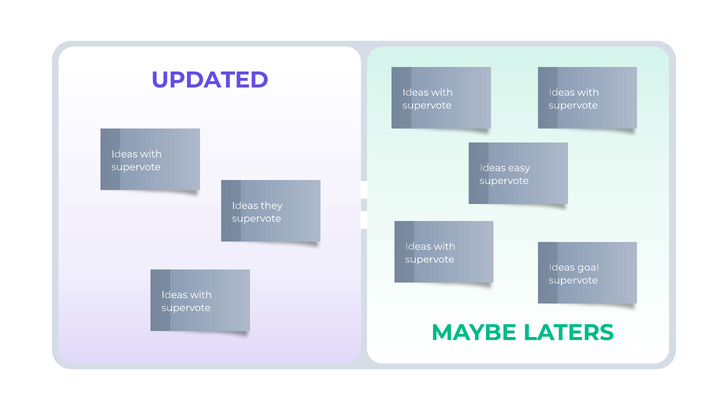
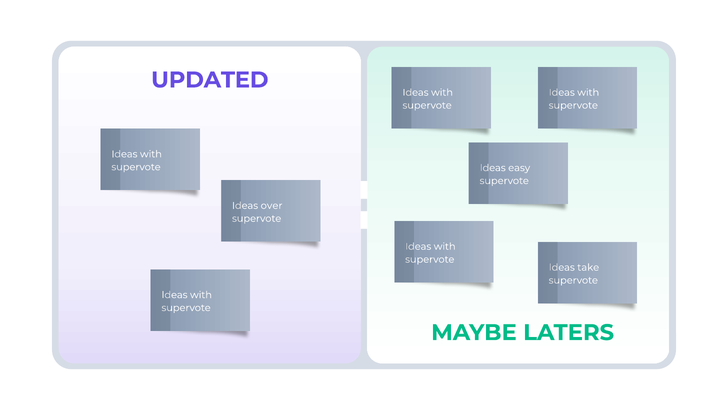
they: they -> over
goal: goal -> take
